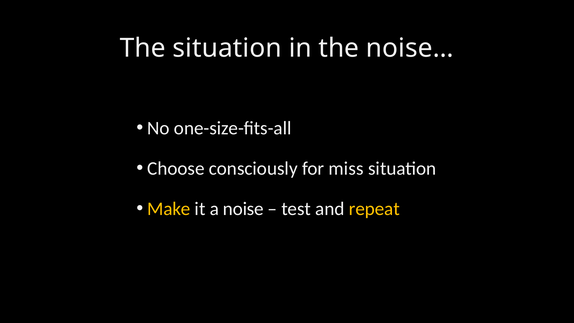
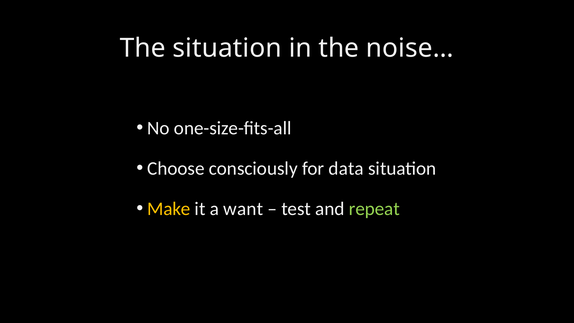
miss: miss -> data
noise: noise -> want
repeat colour: yellow -> light green
